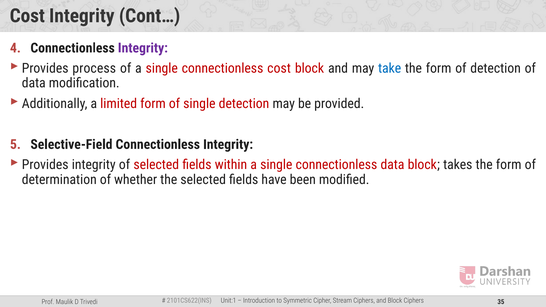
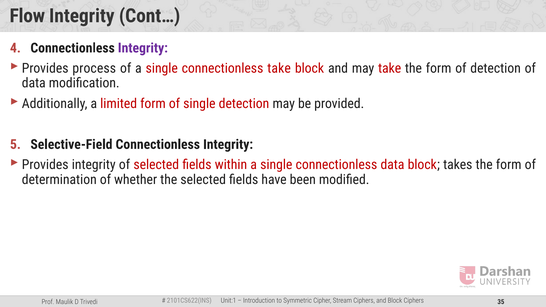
Cost at (27, 16): Cost -> Flow
connectionless cost: cost -> take
take at (390, 68) colour: blue -> red
